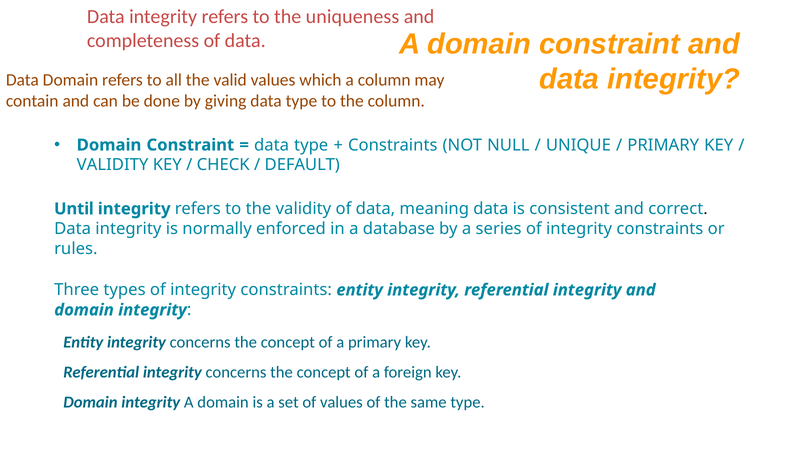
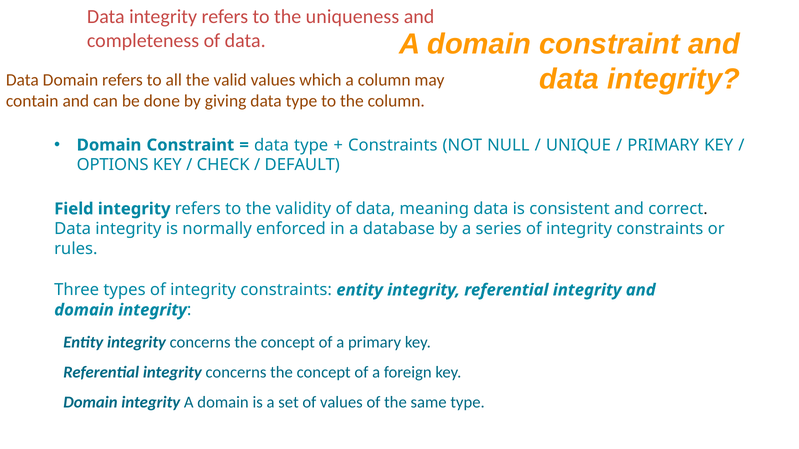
VALIDITY at (113, 165): VALIDITY -> OPTIONS
Until: Until -> Field
